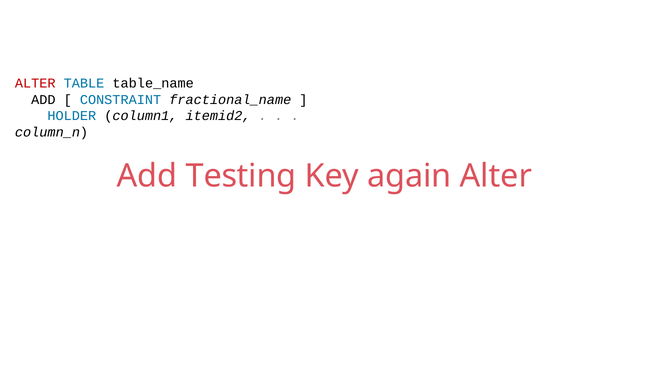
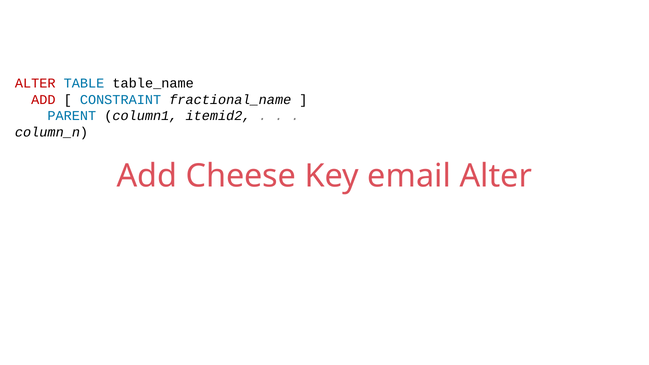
ADD at (43, 100) colour: black -> red
HOLDER: HOLDER -> PARENT
Testing: Testing -> Cheese
again: again -> email
